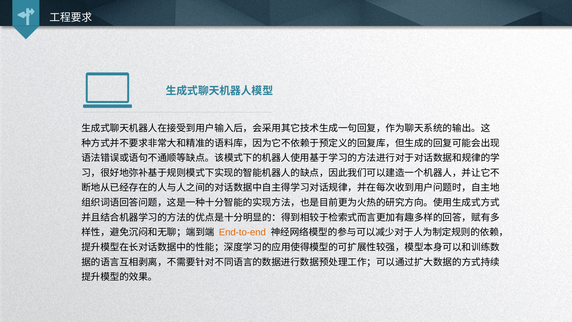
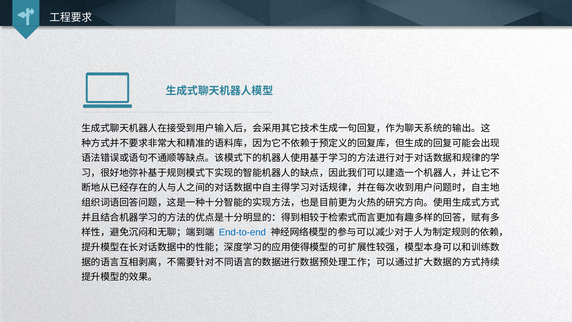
End-to-end colour: orange -> blue
